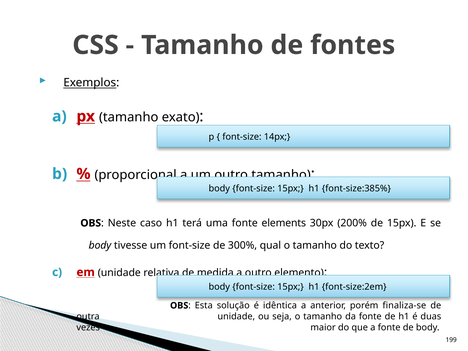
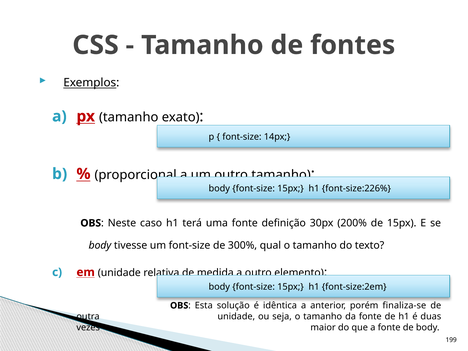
font-size:385%: font-size:385% -> font-size:226%
elements: elements -> definição
